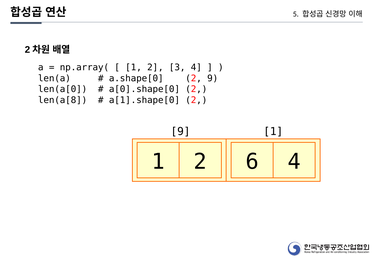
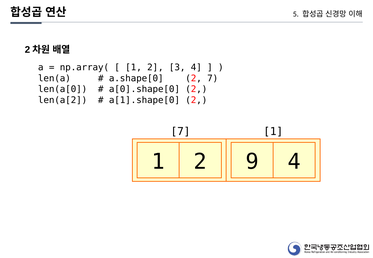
2 9: 9 -> 7
len(a[8: len(a[8 -> len(a[2
9 at (180, 132): 9 -> 7
6: 6 -> 9
